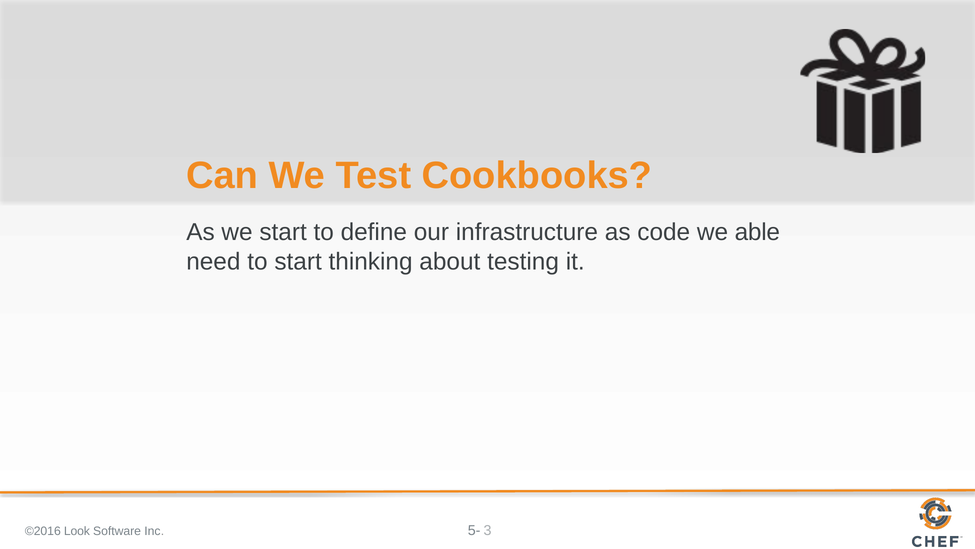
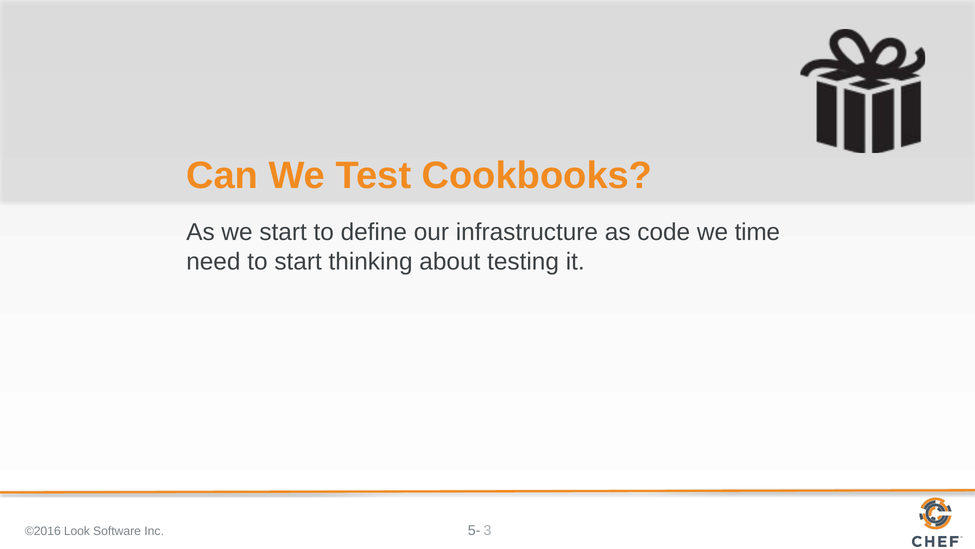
able: able -> time
